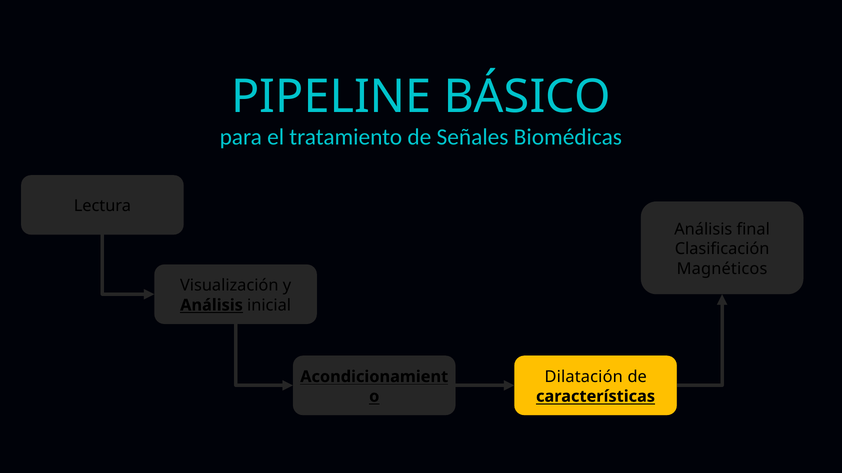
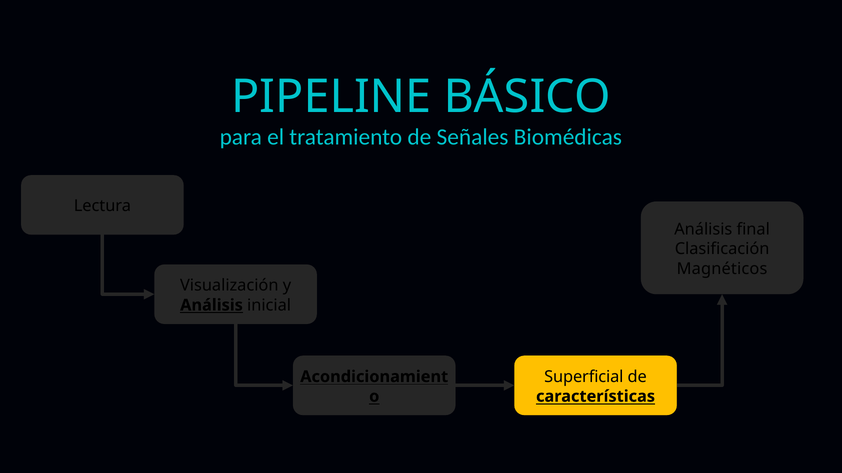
Dilatación: Dilatación -> Superficial
